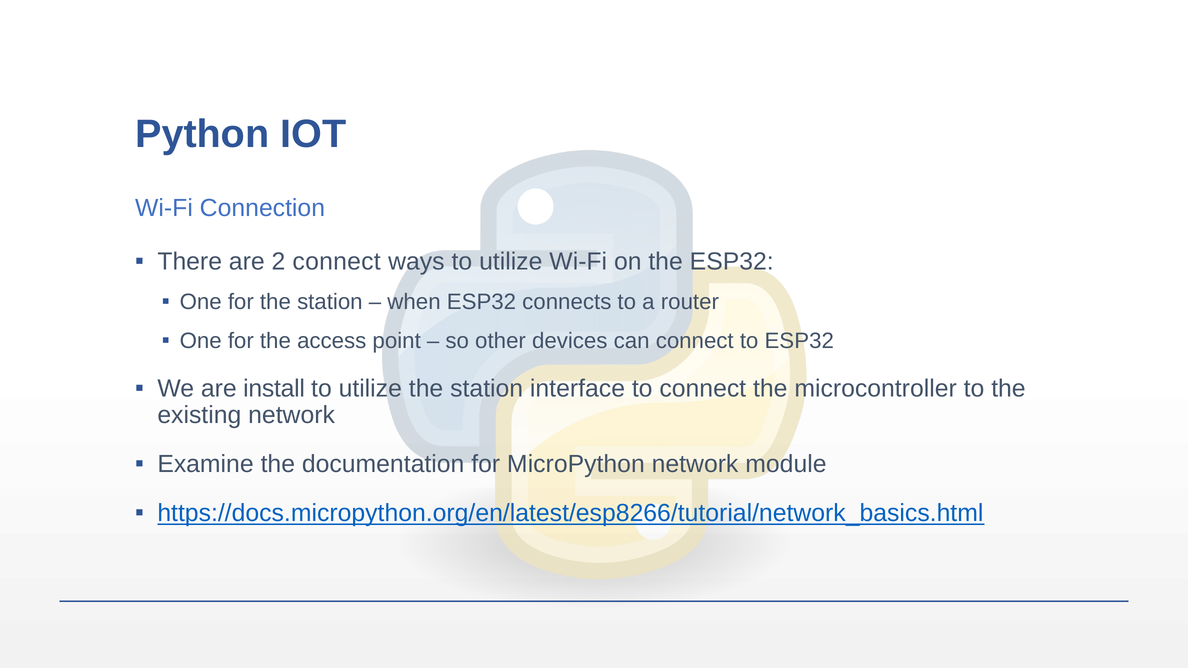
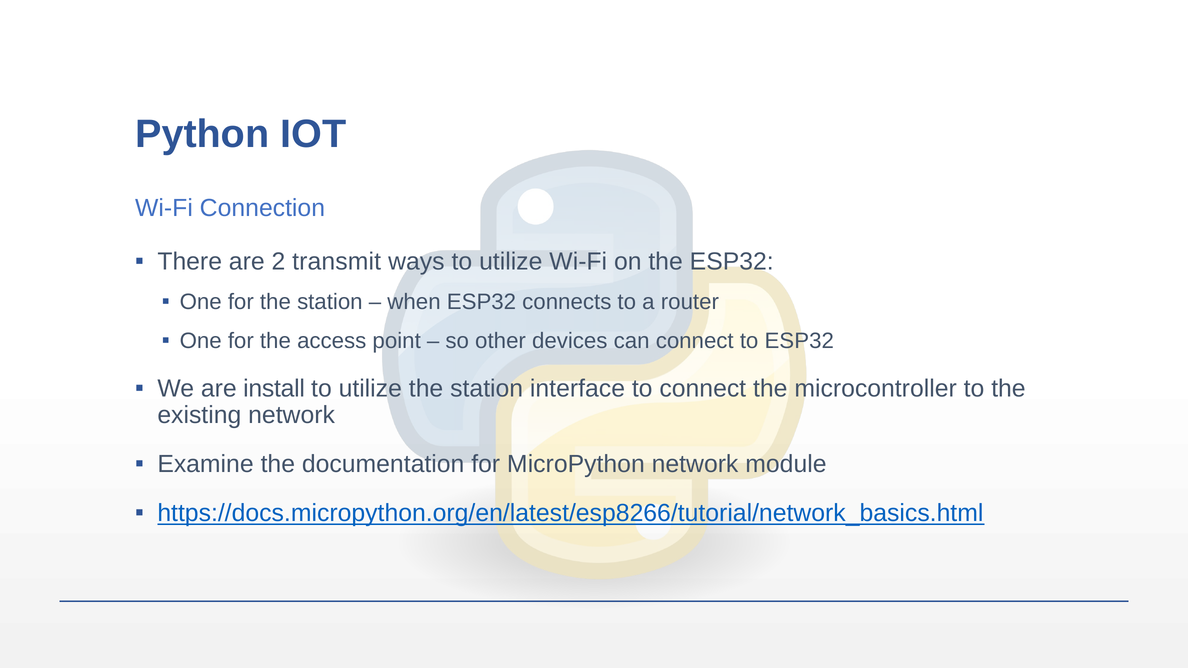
2 connect: connect -> transmit
